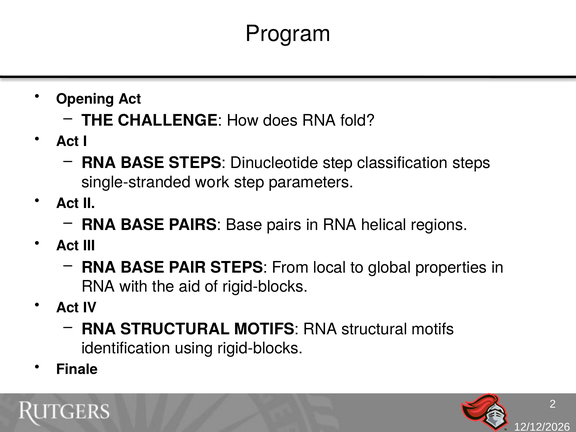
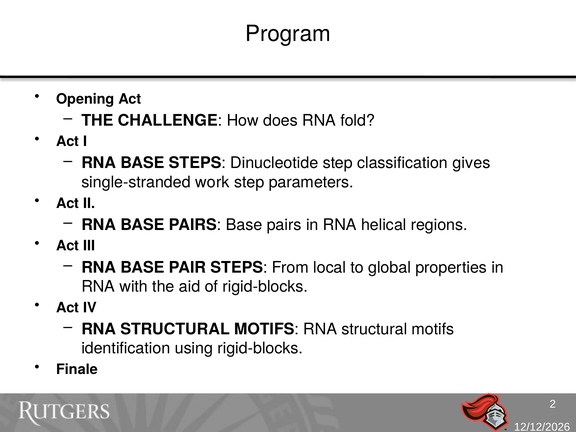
classification steps: steps -> gives
